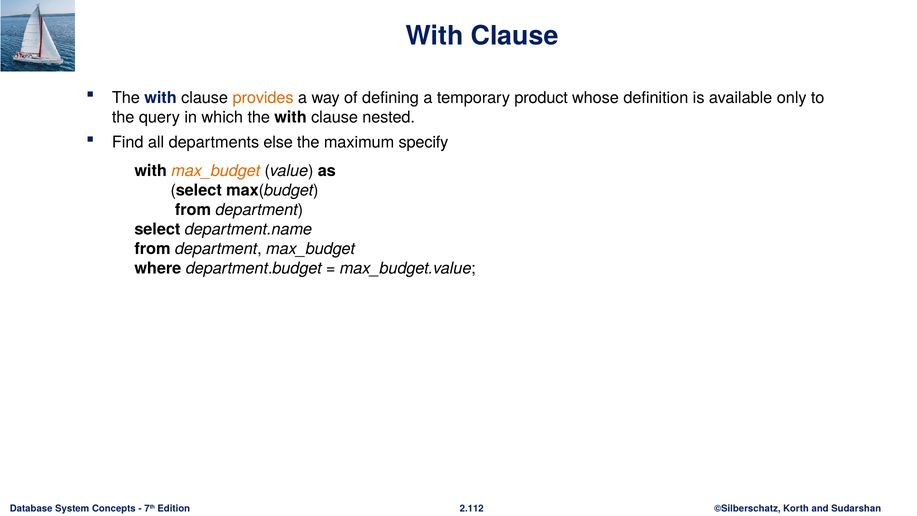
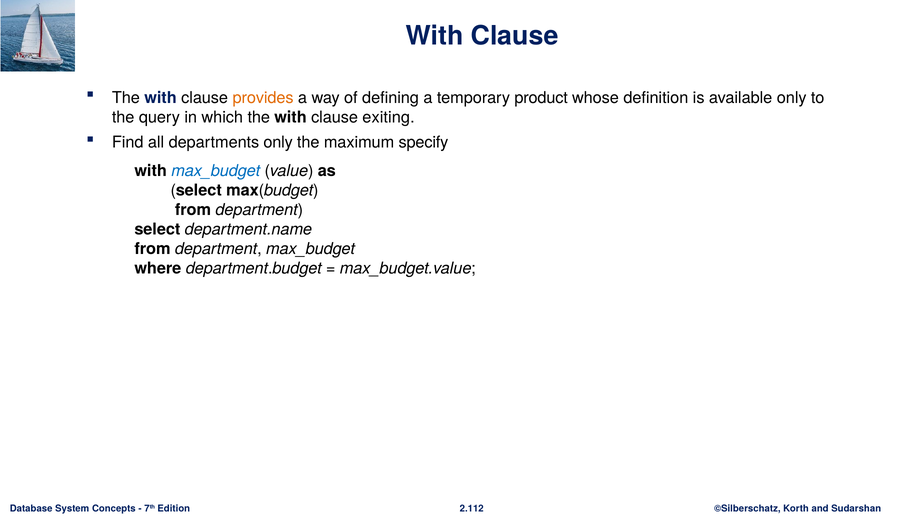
nested: nested -> exiting
departments else: else -> only
max_budget at (216, 171) colour: orange -> blue
